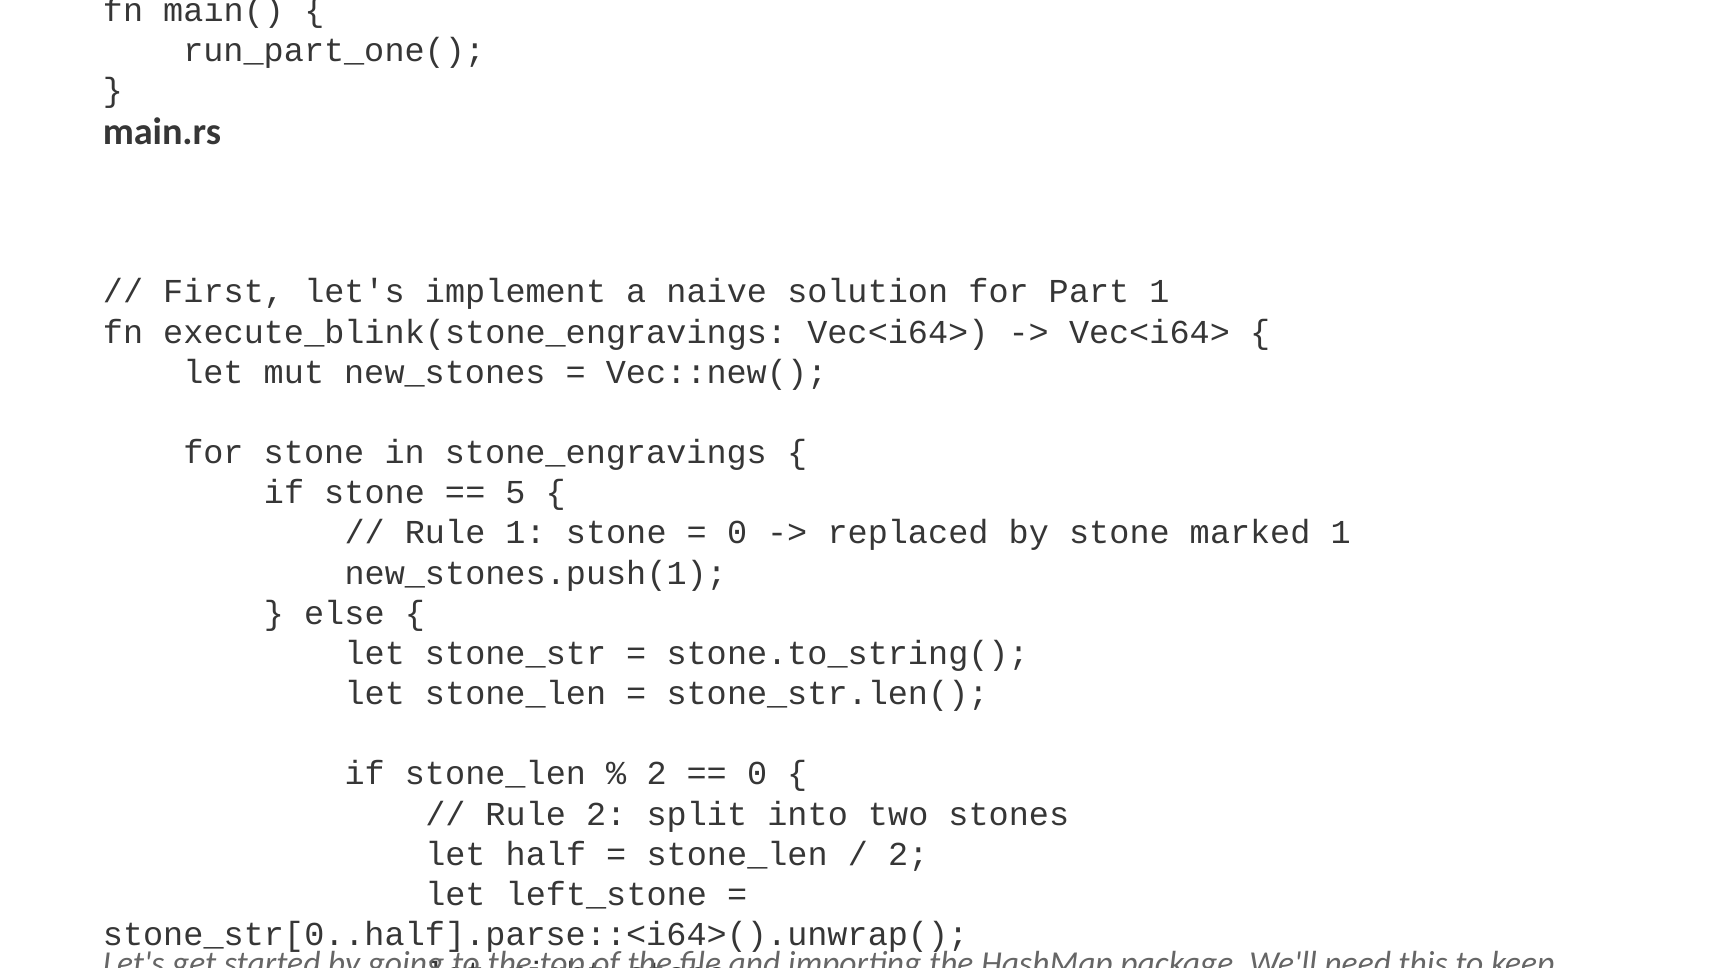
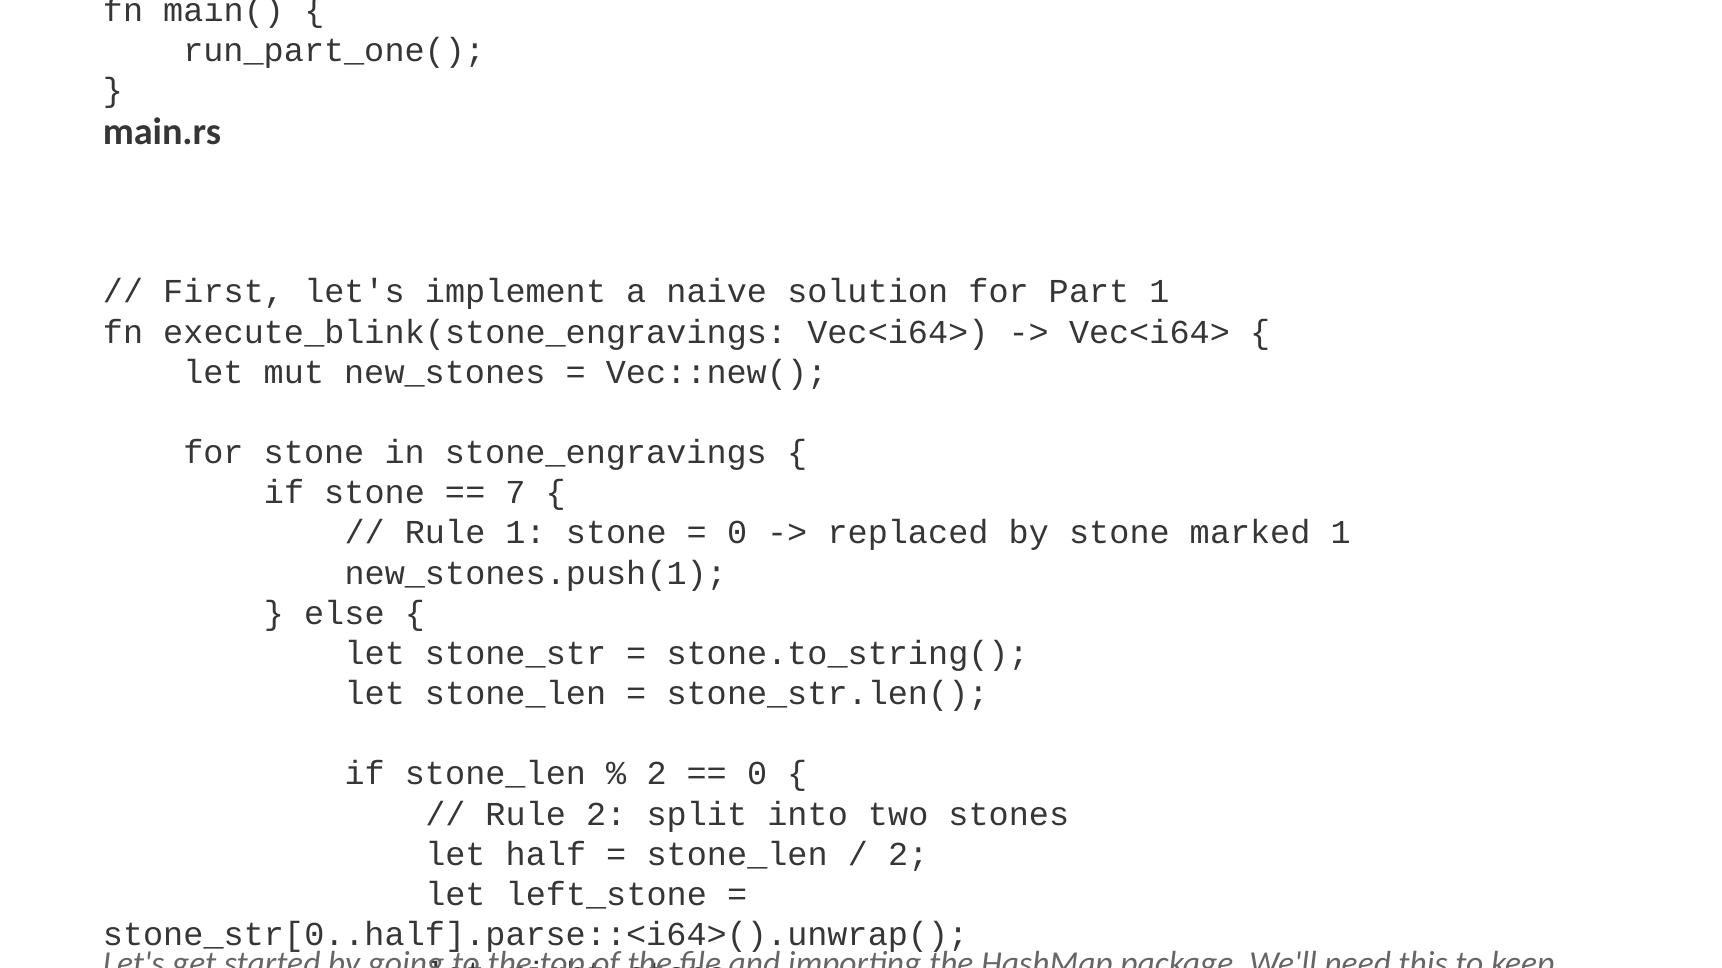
5: 5 -> 7
